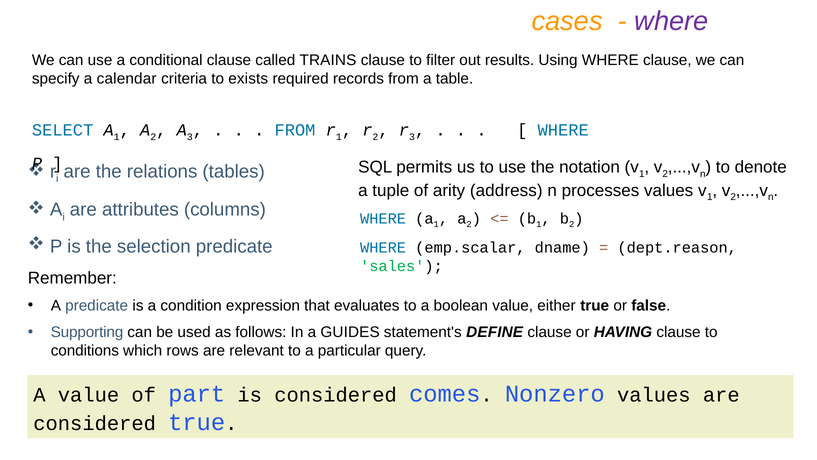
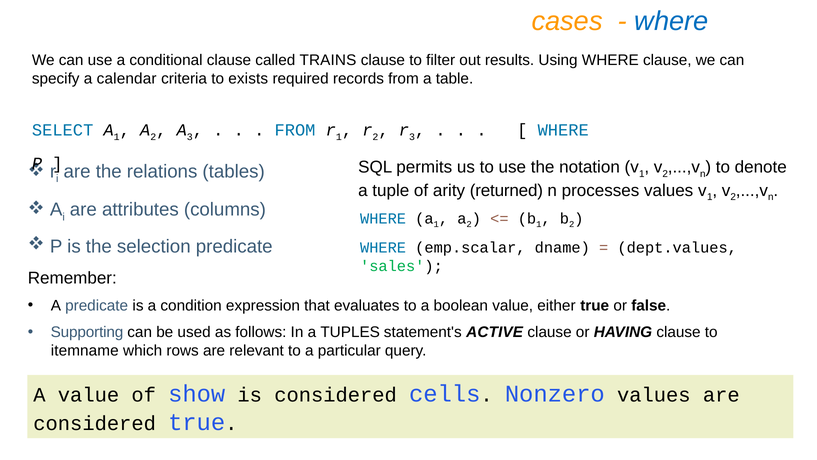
where at (671, 21) colour: purple -> blue
address: address -> returned
dept.reason: dept.reason -> dept.values
GUIDES: GUIDES -> TUPLES
DEFINE: DEFINE -> ACTIVE
conditions: conditions -> itemname
part: part -> show
comes: comes -> cells
